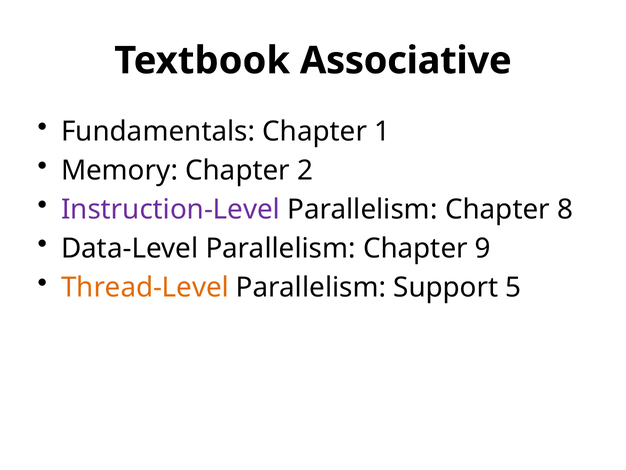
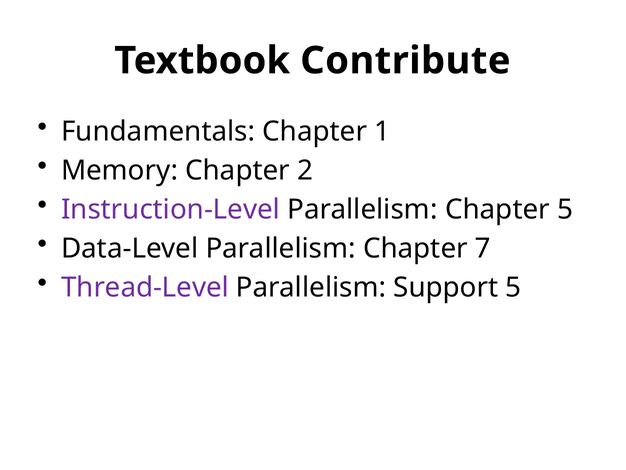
Associative: Associative -> Contribute
Chapter 8: 8 -> 5
9: 9 -> 7
Thread-Level colour: orange -> purple
